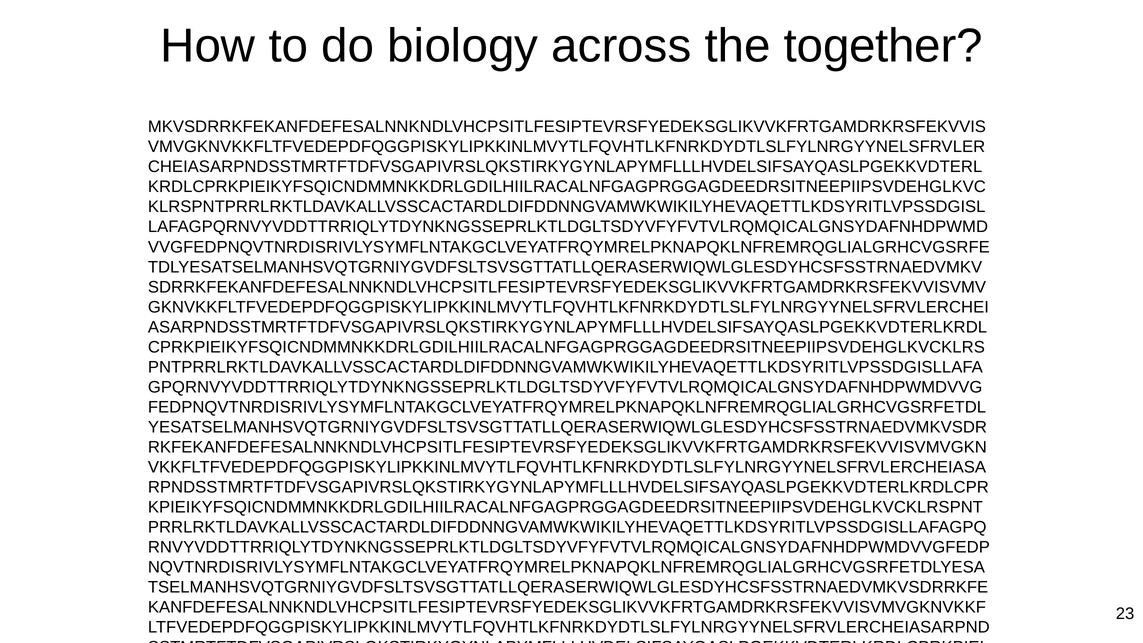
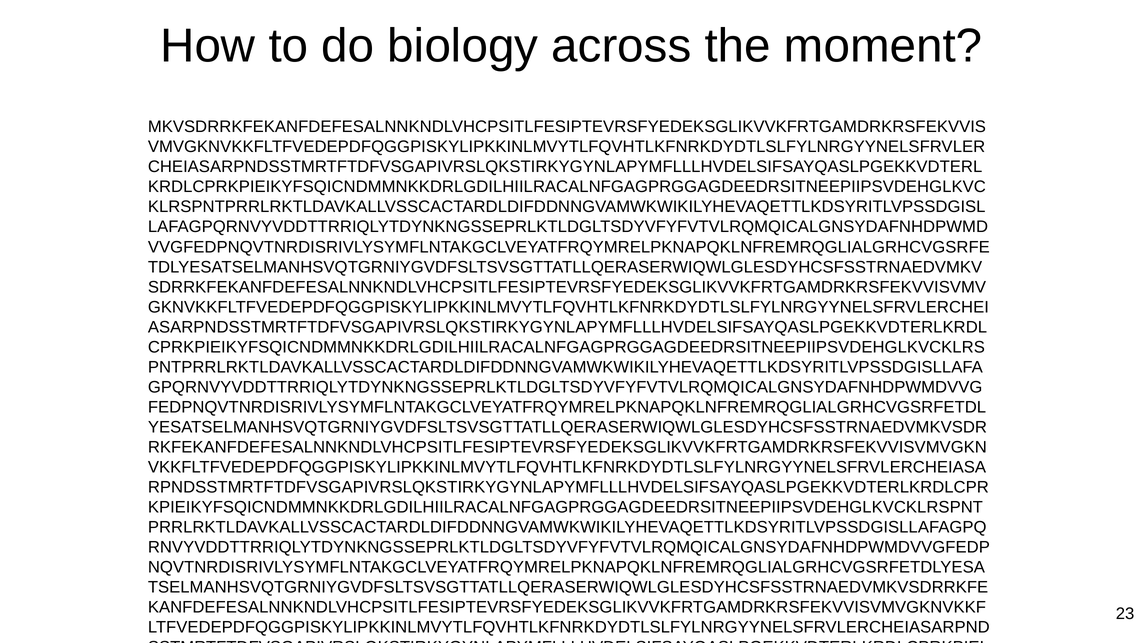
together: together -> moment
